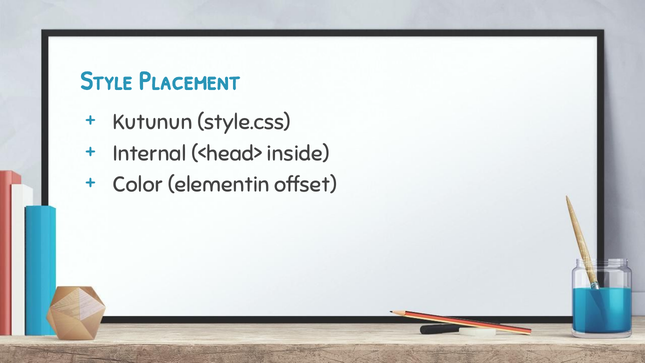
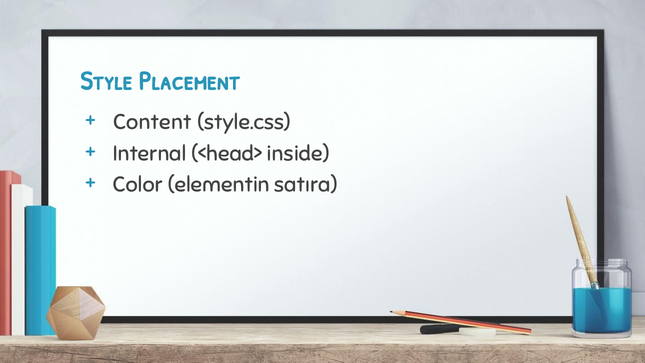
Kutunun: Kutunun -> Content
offset: offset -> satıra
